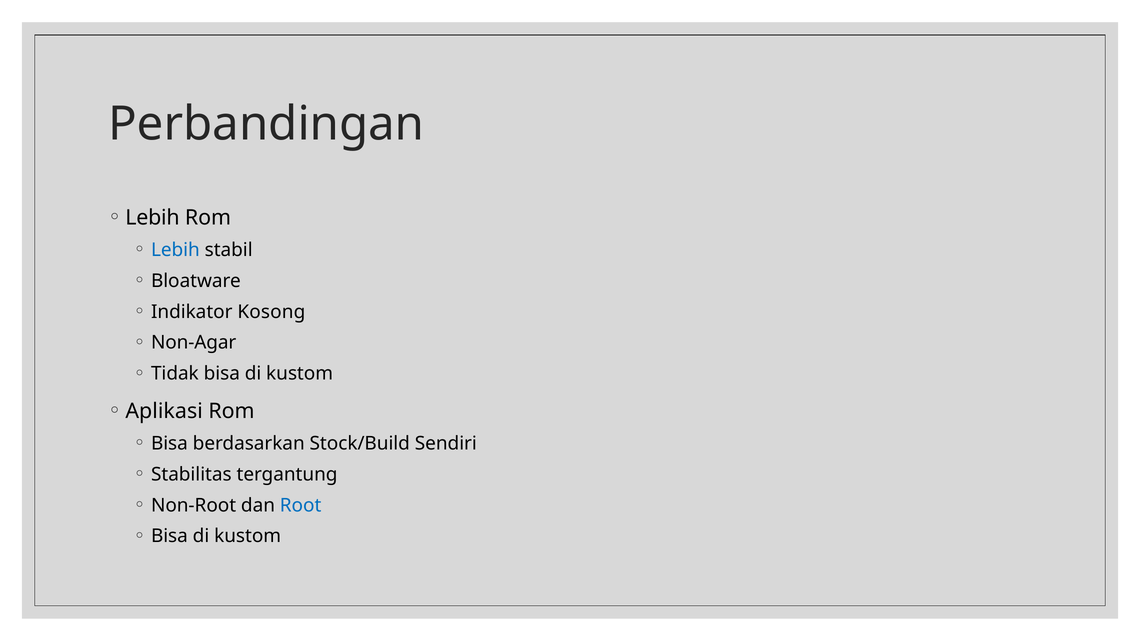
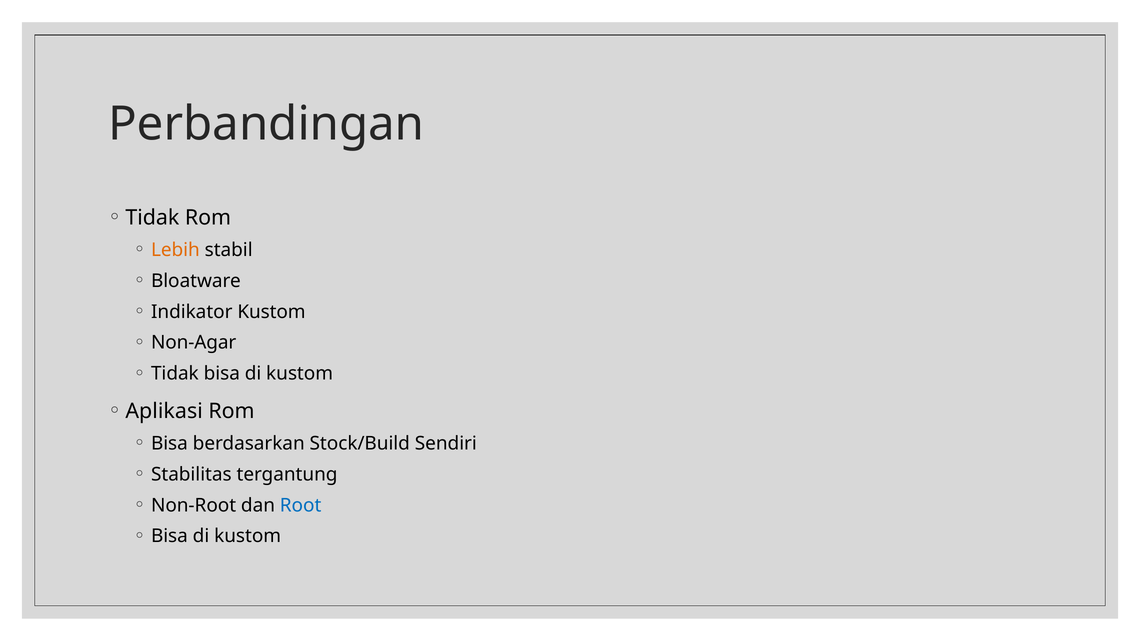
Lebih at (152, 218): Lebih -> Tidak
Lebih at (175, 250) colour: blue -> orange
Indikator Kosong: Kosong -> Kustom
